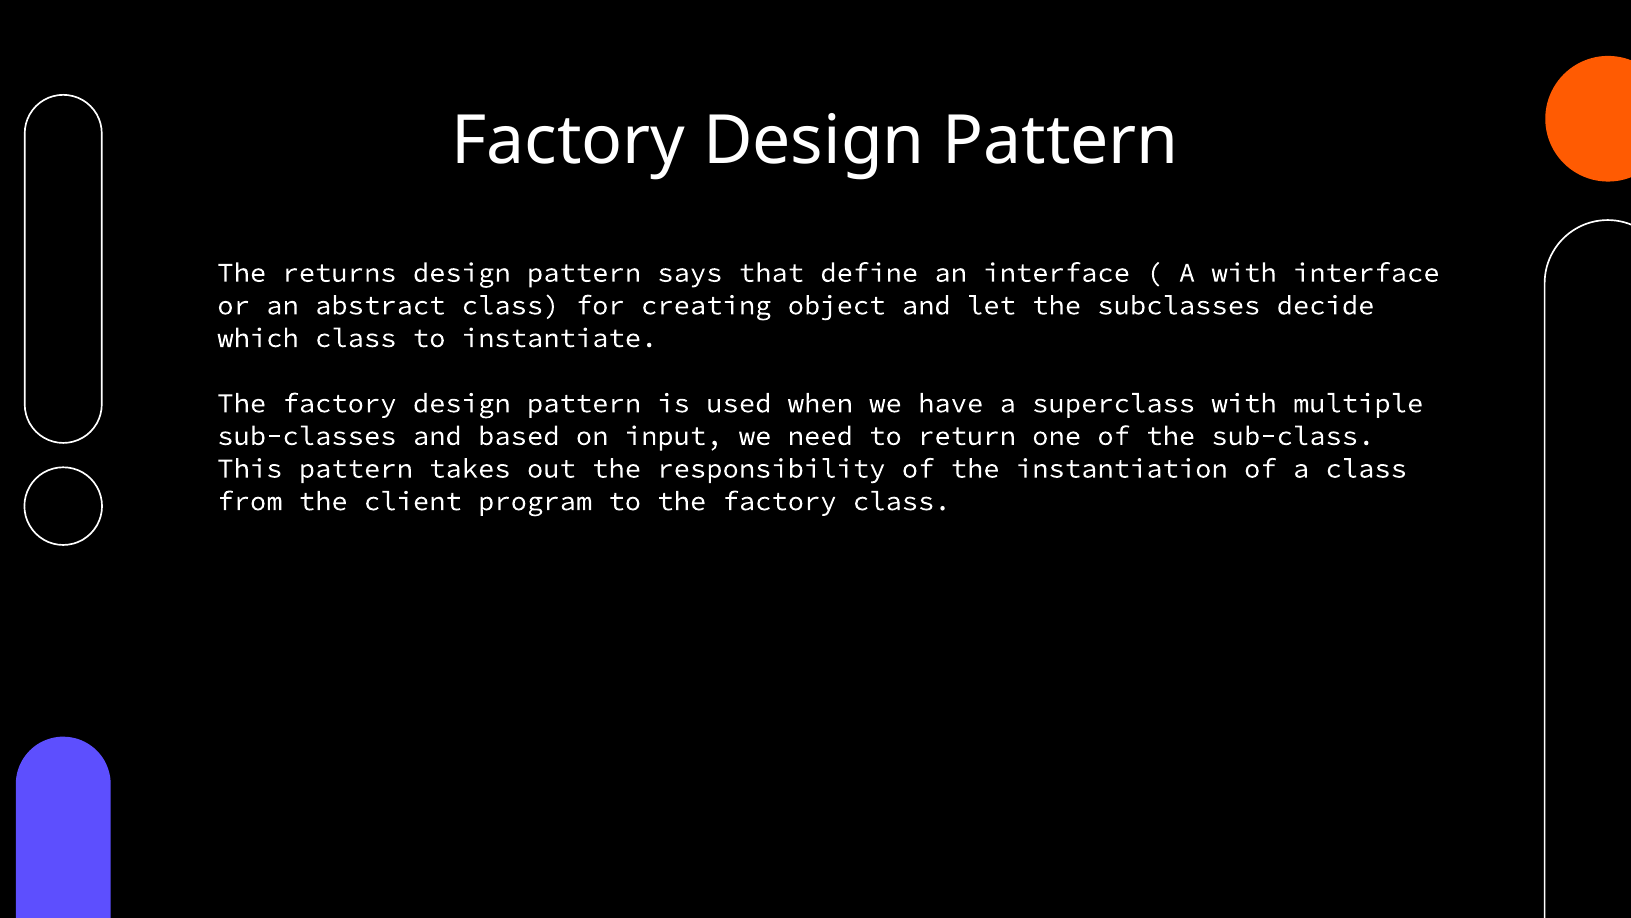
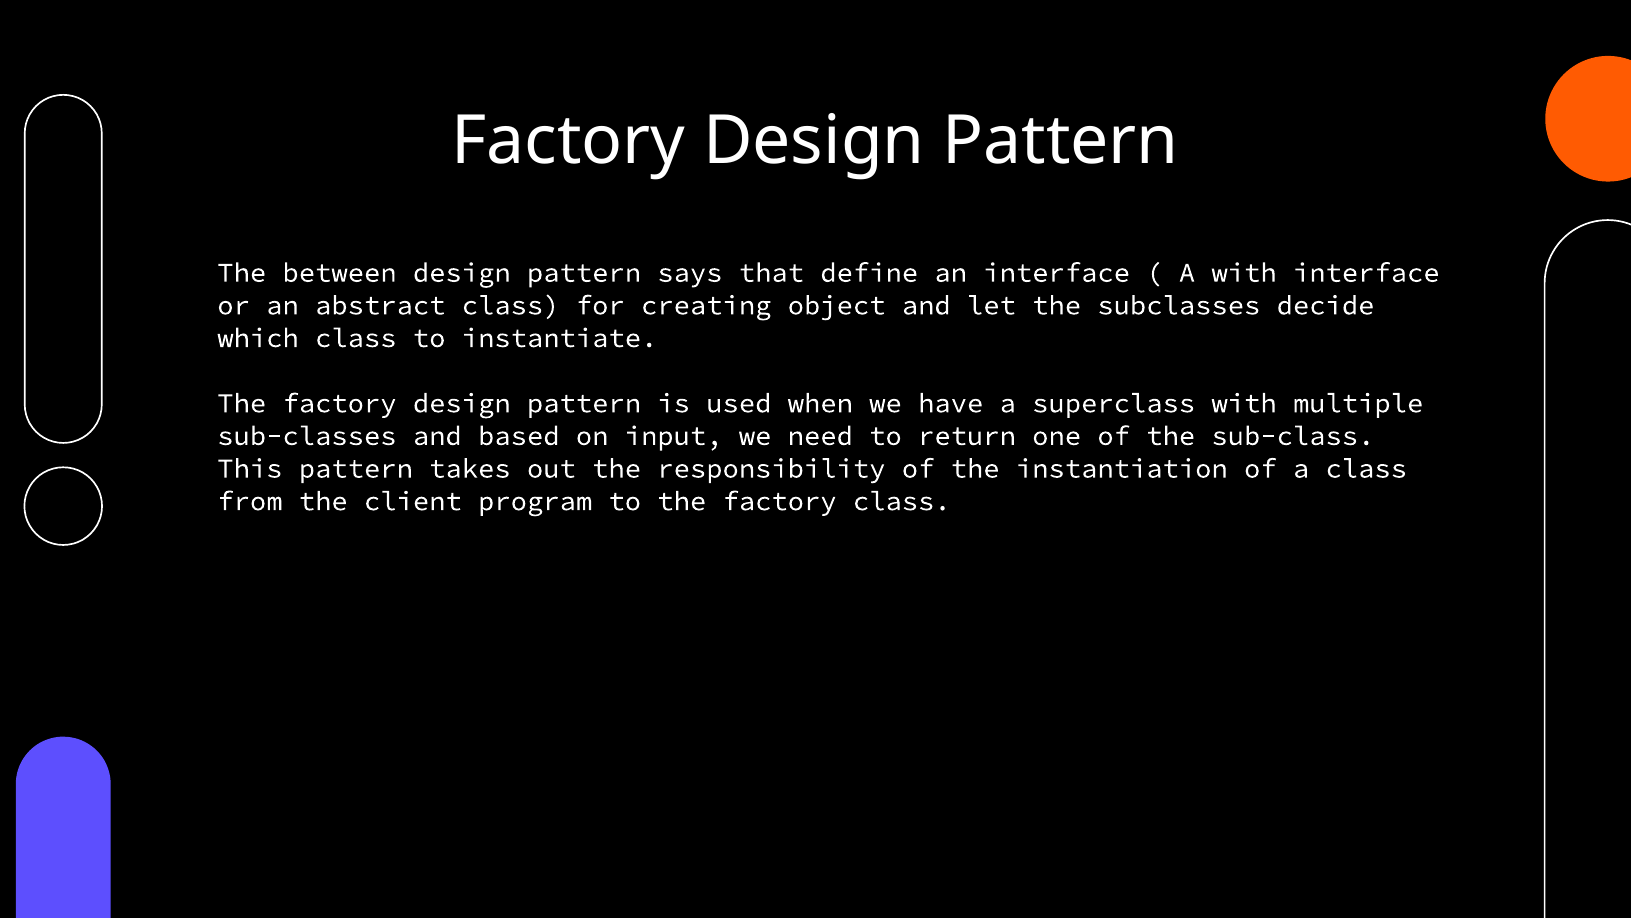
returns: returns -> between
